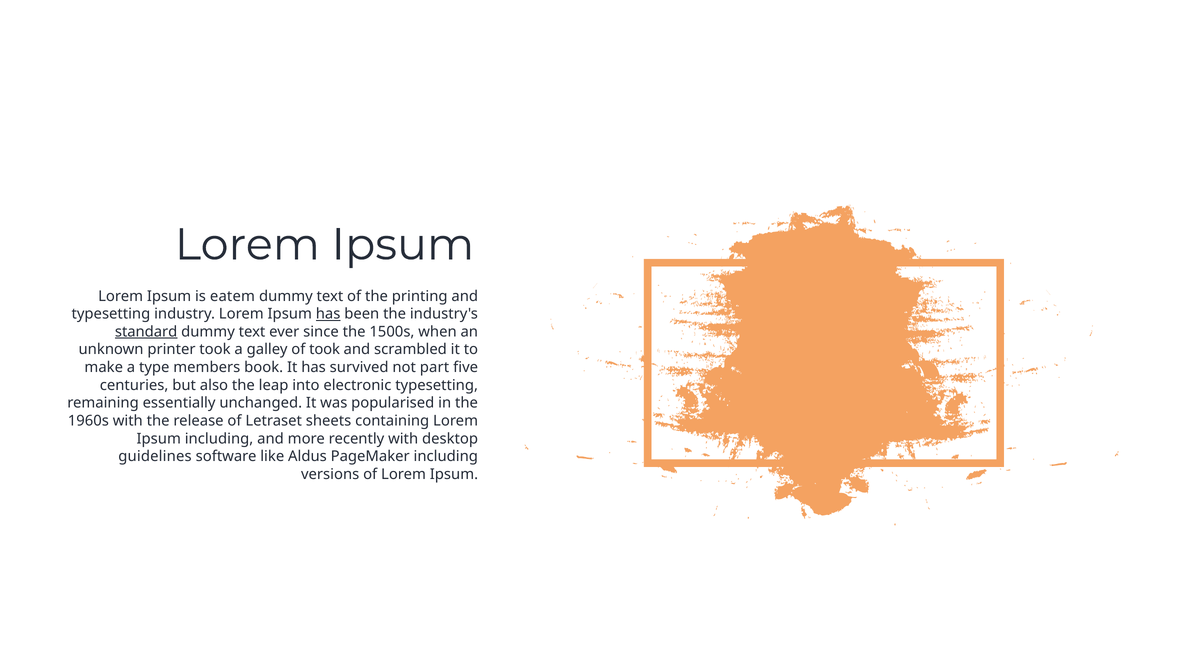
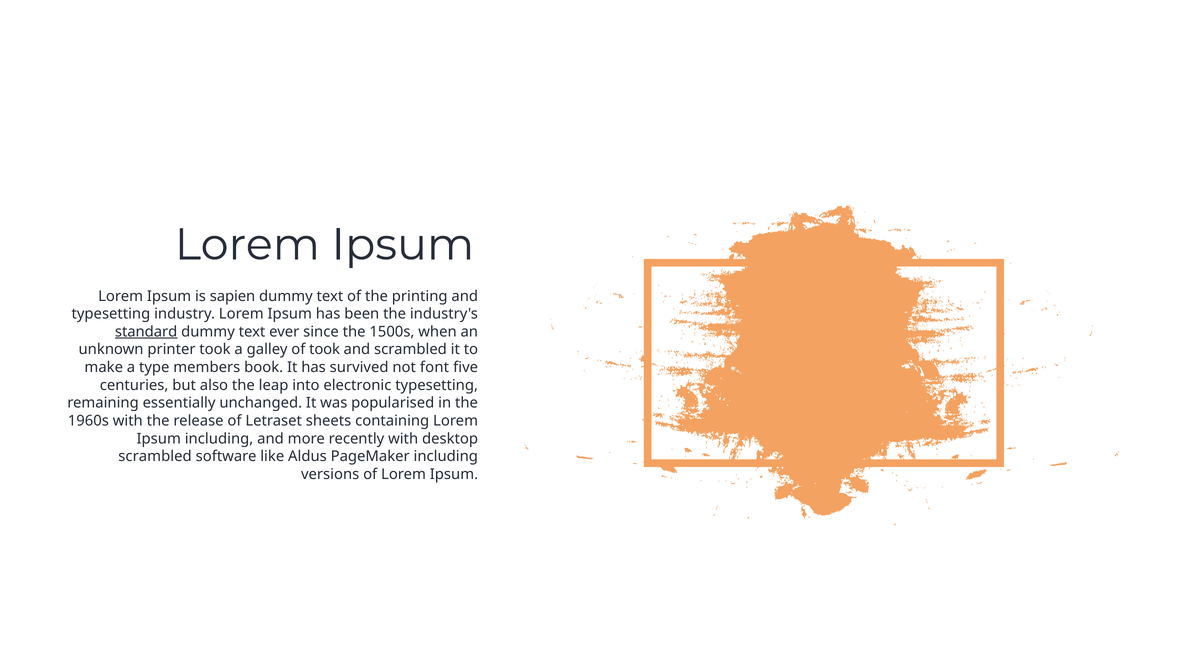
eatem: eatem -> sapien
has at (328, 314) underline: present -> none
part: part -> font
guidelines at (155, 457): guidelines -> scrambled
